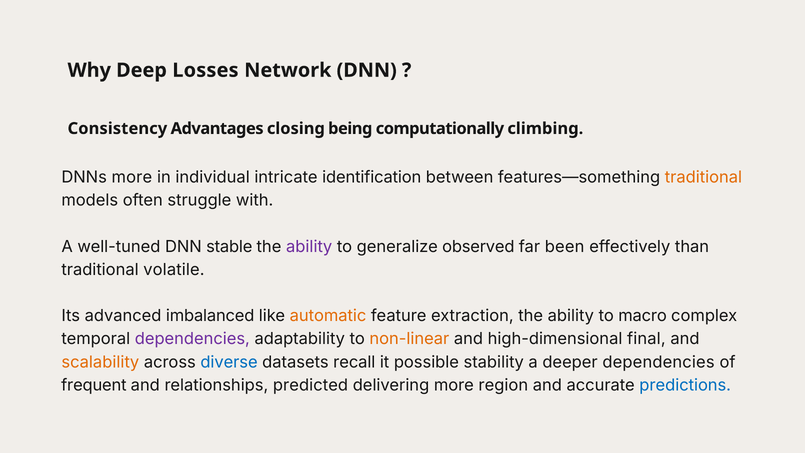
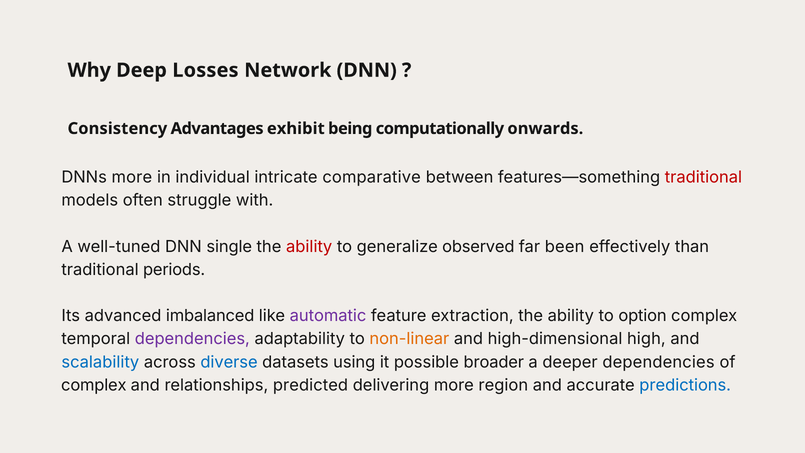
closing: closing -> exhibit
climbing: climbing -> onwards
identification: identification -> comparative
traditional at (703, 177) colour: orange -> red
stable: stable -> single
ability at (309, 247) colour: purple -> red
volatile: volatile -> periods
automatic colour: orange -> purple
macro: macro -> option
final: final -> high
scalability colour: orange -> blue
recall: recall -> using
stability: stability -> broader
frequent at (94, 385): frequent -> complex
